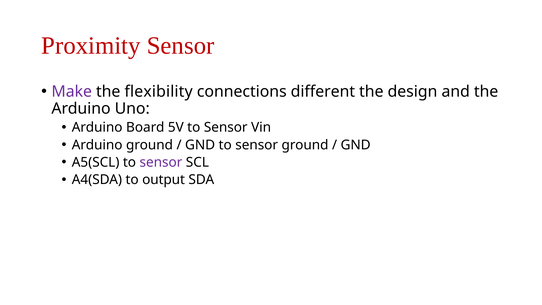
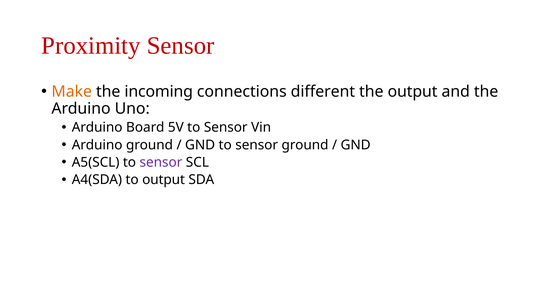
Make colour: purple -> orange
flexibility: flexibility -> incoming
the design: design -> output
